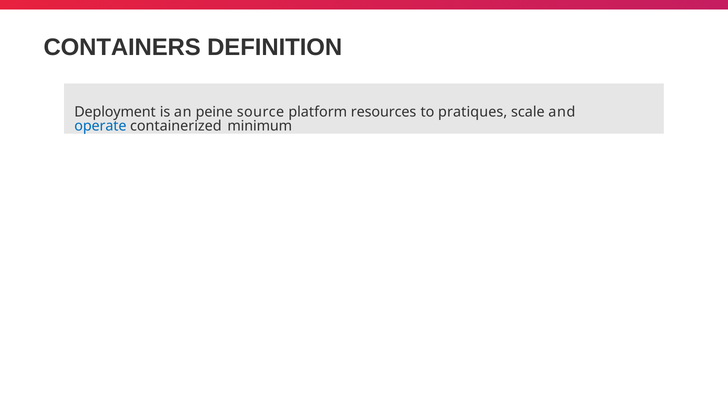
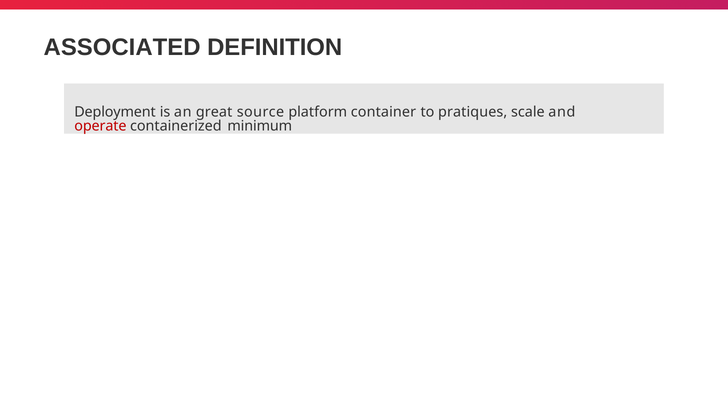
CONTAINERS: CONTAINERS -> ASSOCIATED
peine: peine -> great
resources: resources -> container
operate colour: blue -> red
